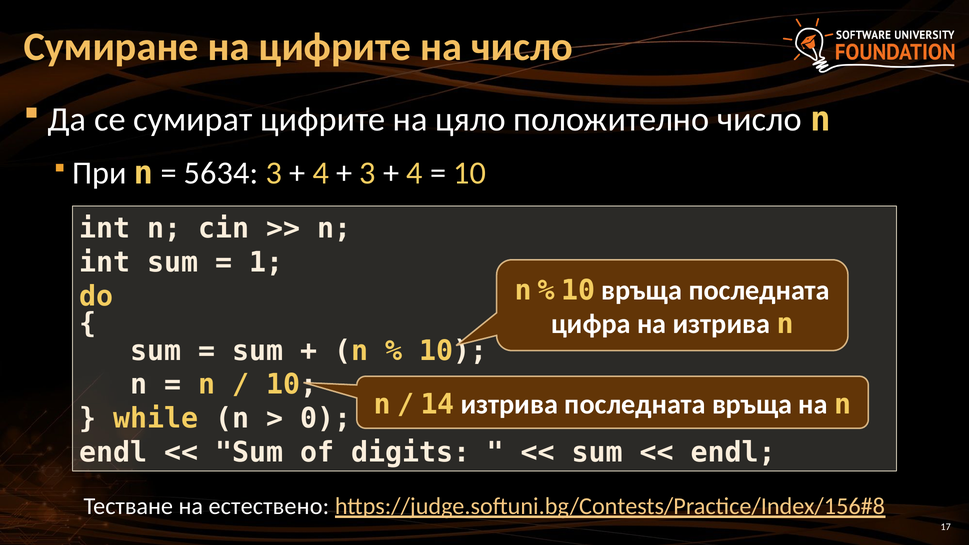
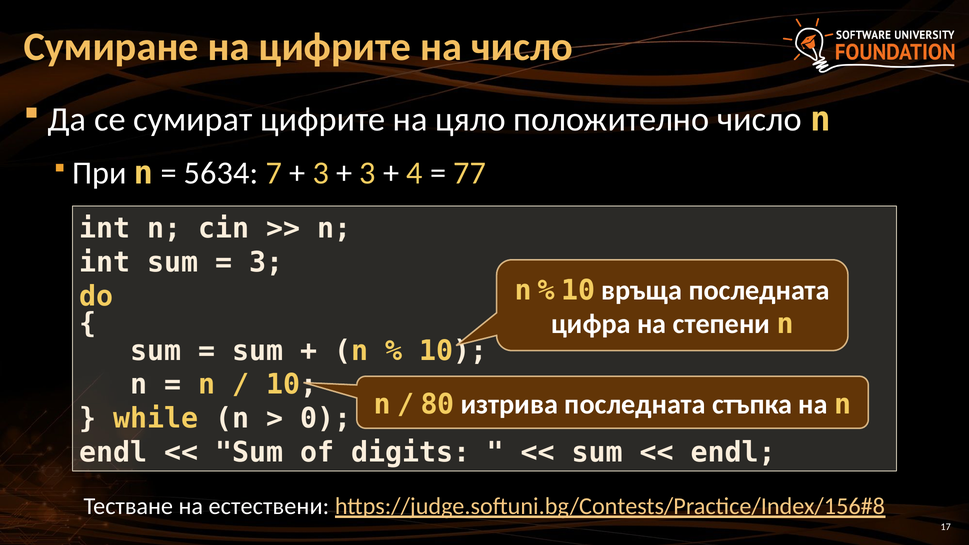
5634 3: 3 -> 7
4 at (321, 173): 4 -> 3
10 at (470, 173): 10 -> 77
1 at (266, 262): 1 -> 3
на изтрива: изтрива -> степени
14: 14 -> 80
последната връща: връща -> стъпка
естествено: естествено -> естествени
